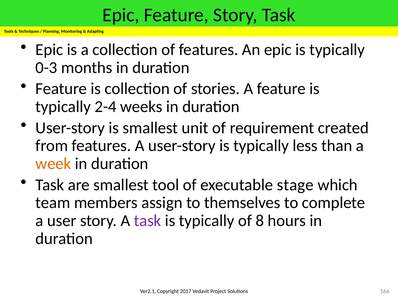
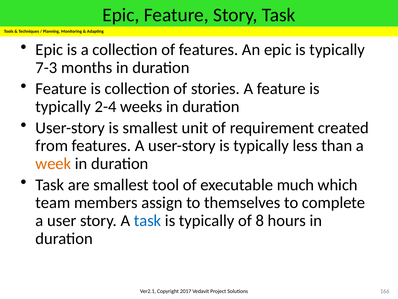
0-3: 0-3 -> 7-3
stage: stage -> much
task at (148, 220) colour: purple -> blue
